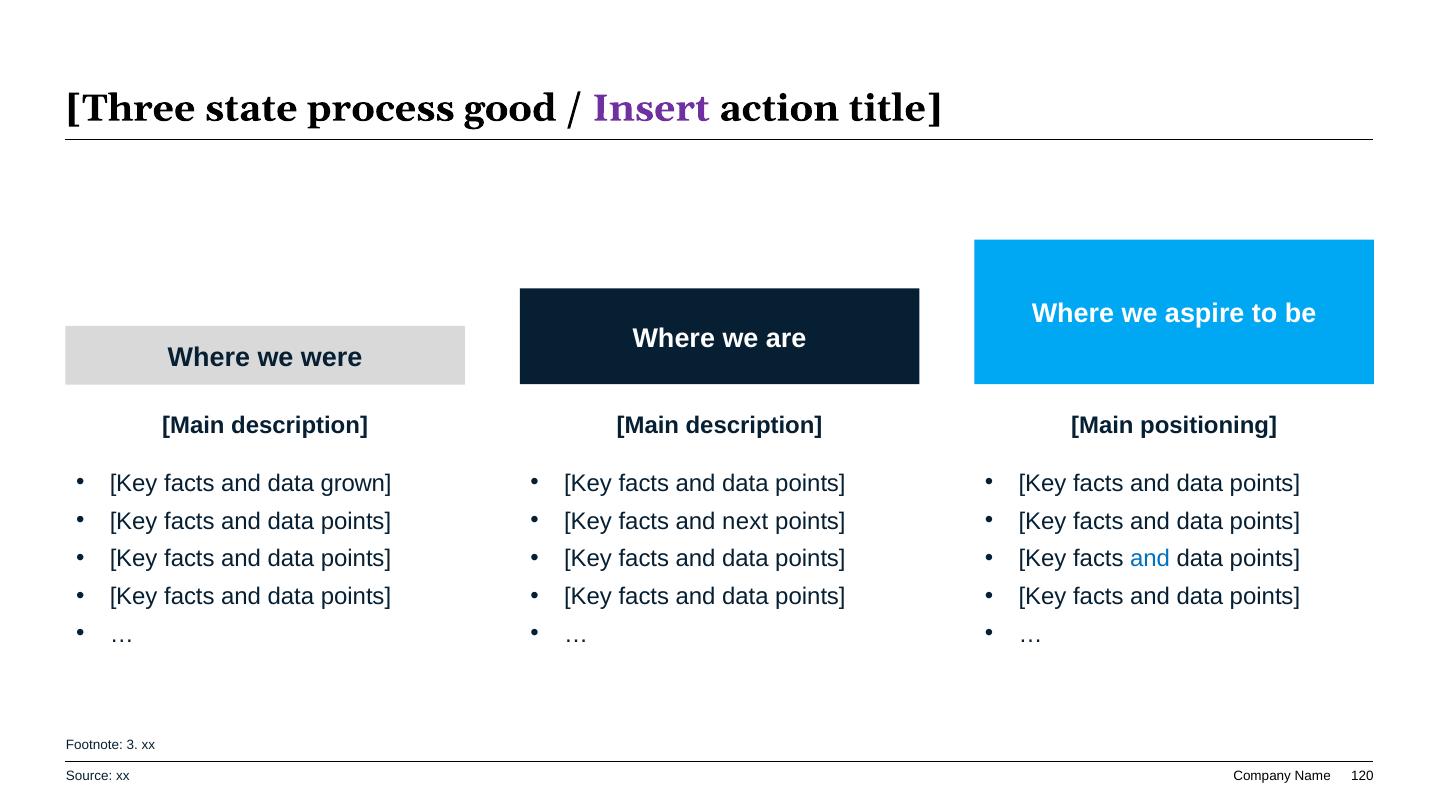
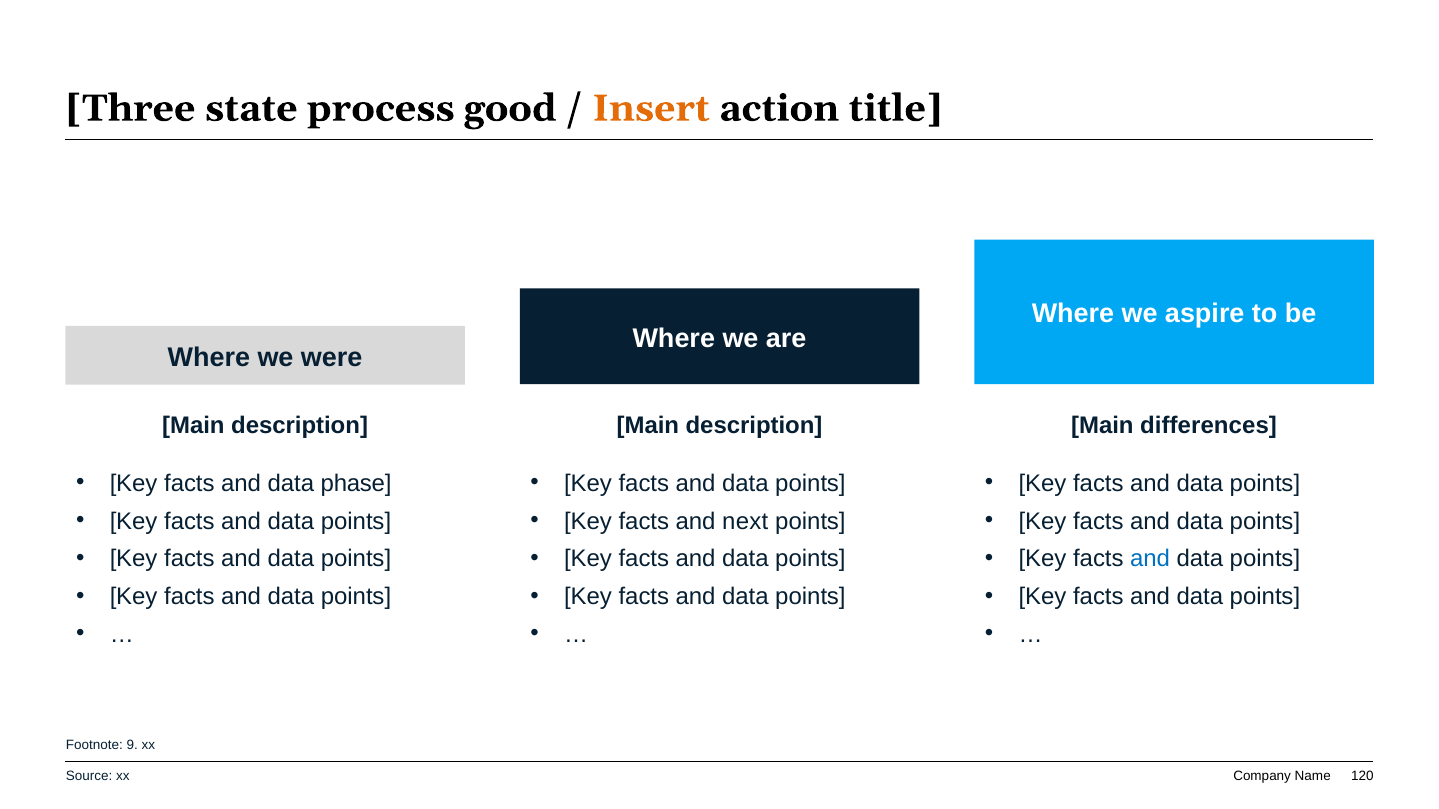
Insert colour: purple -> orange
positioning: positioning -> differences
grown: grown -> phase
3: 3 -> 9
